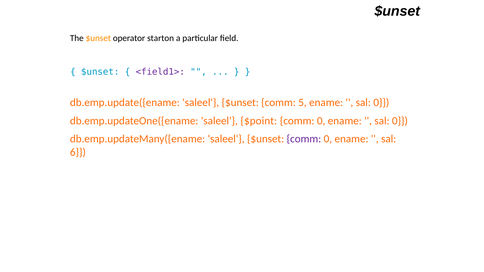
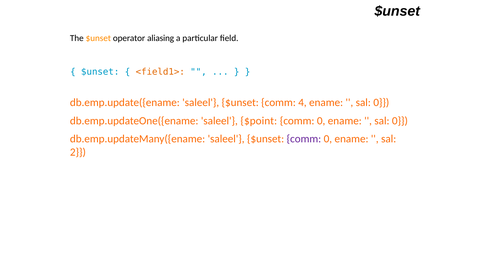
starton: starton -> aliasing
<field1> colour: purple -> orange
5: 5 -> 4
6: 6 -> 2
